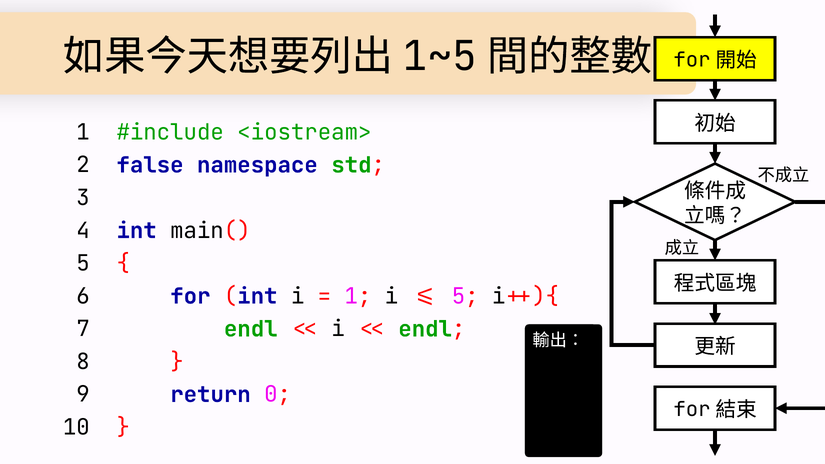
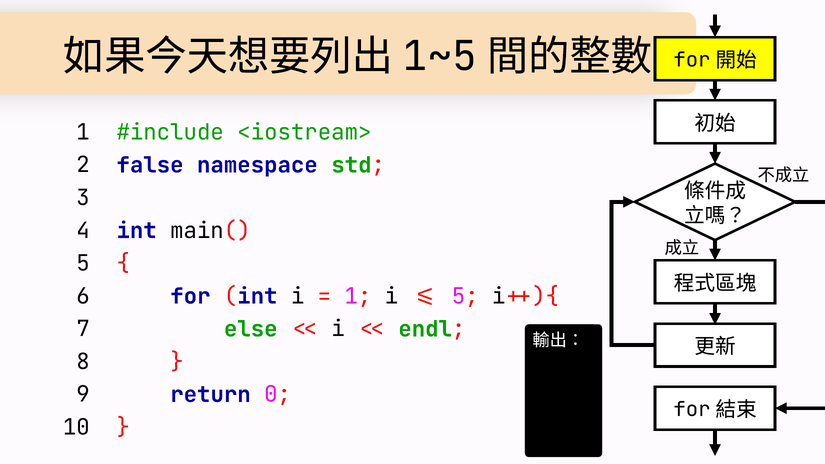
7 endl: endl -> else
